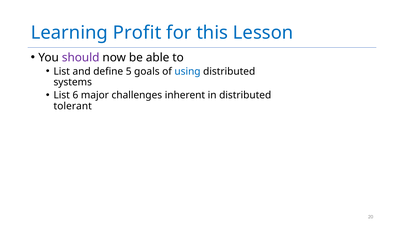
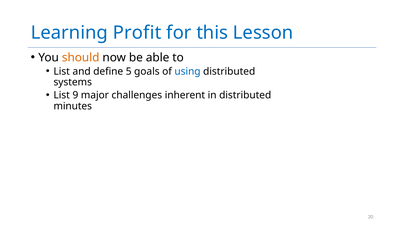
should colour: purple -> orange
6: 6 -> 9
tolerant: tolerant -> minutes
